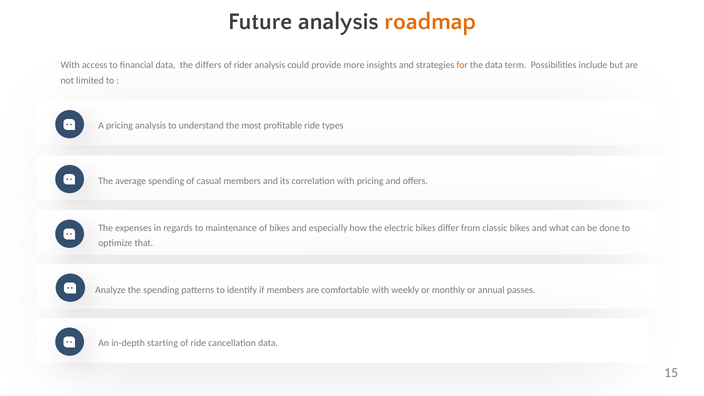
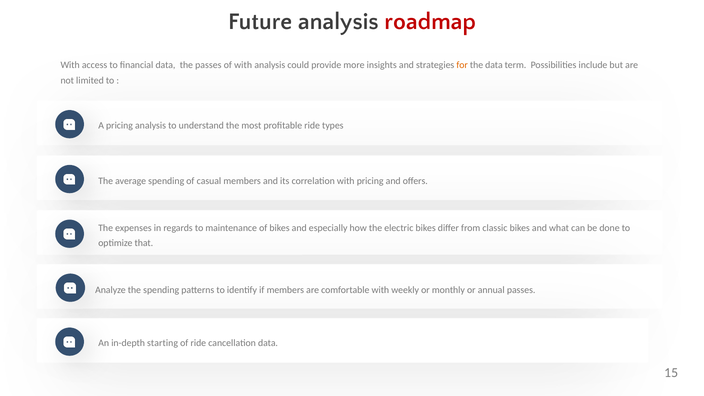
roadmap colour: orange -> red
the differs: differs -> passes
of rider: rider -> with
